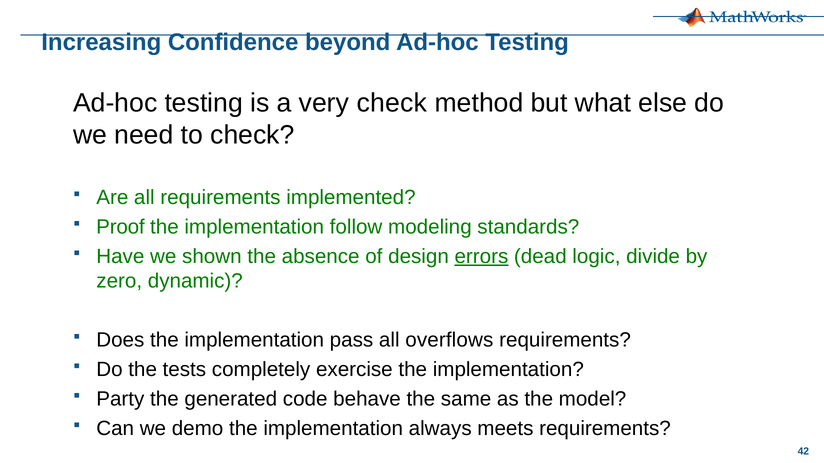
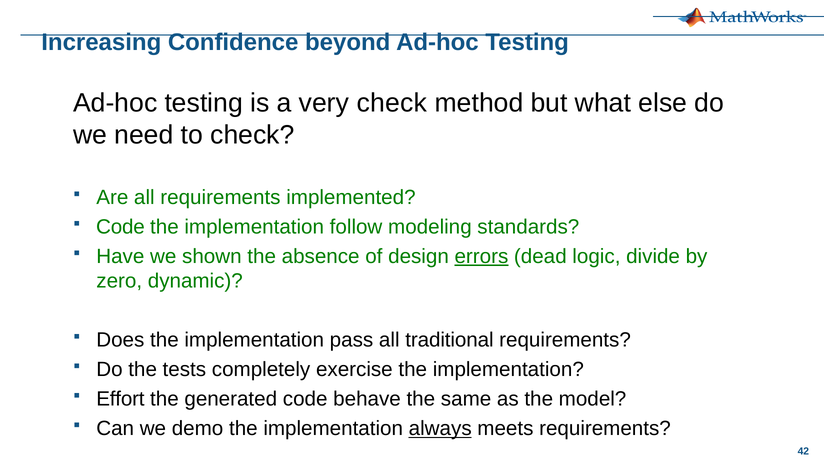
Proof at (120, 227): Proof -> Code
overflows: overflows -> traditional
Party: Party -> Effort
always underline: none -> present
